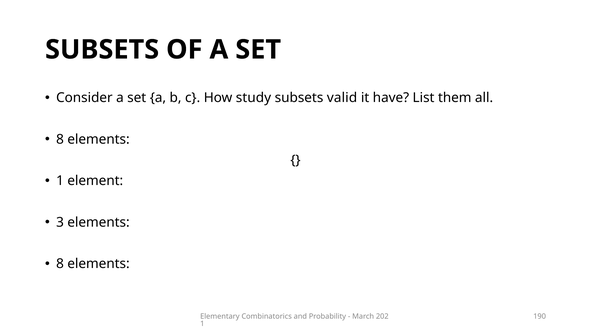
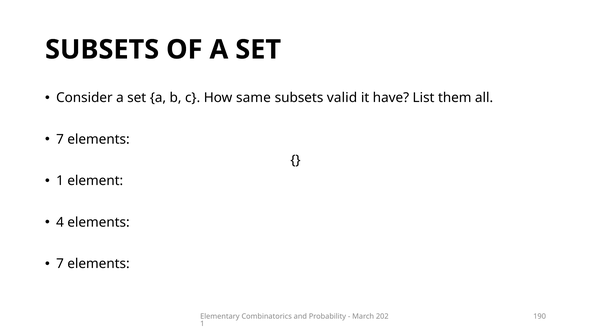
study: study -> same
8 at (60, 139): 8 -> 7
3: 3 -> 4
8 at (60, 264): 8 -> 7
